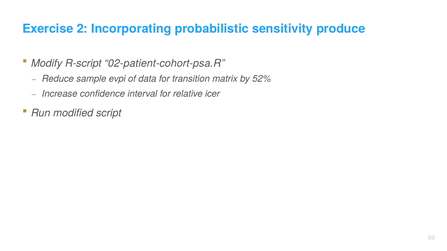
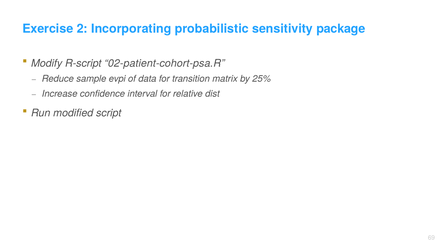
produce: produce -> package
52%: 52% -> 25%
icer: icer -> dist
